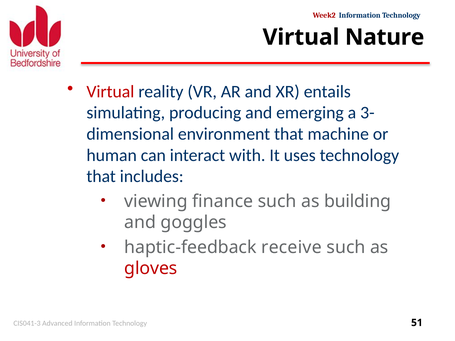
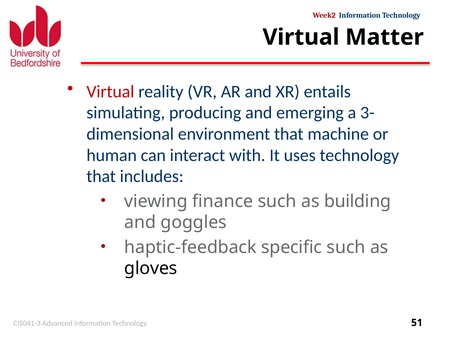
Nature: Nature -> Matter
receive: receive -> specific
gloves colour: red -> black
